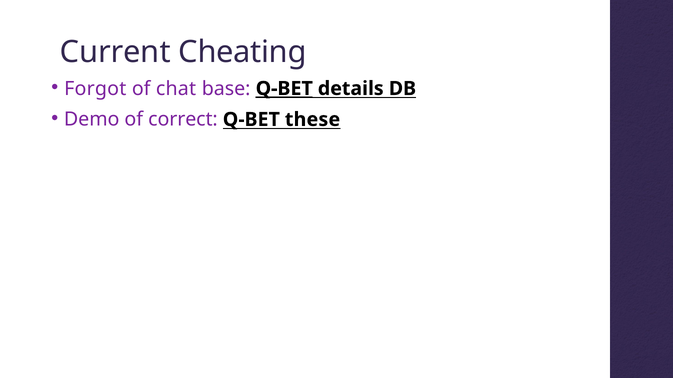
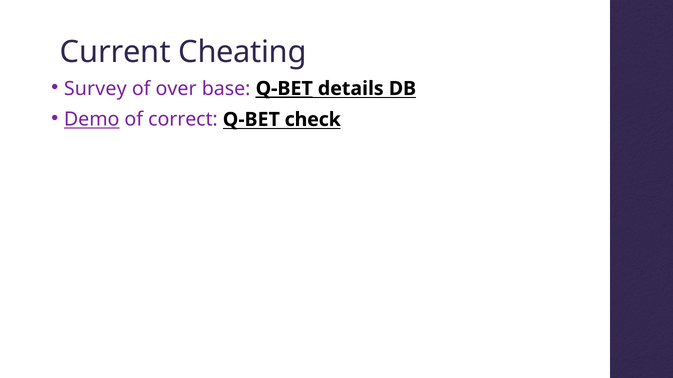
Forgot: Forgot -> Survey
chat: chat -> over
Demo underline: none -> present
these: these -> check
